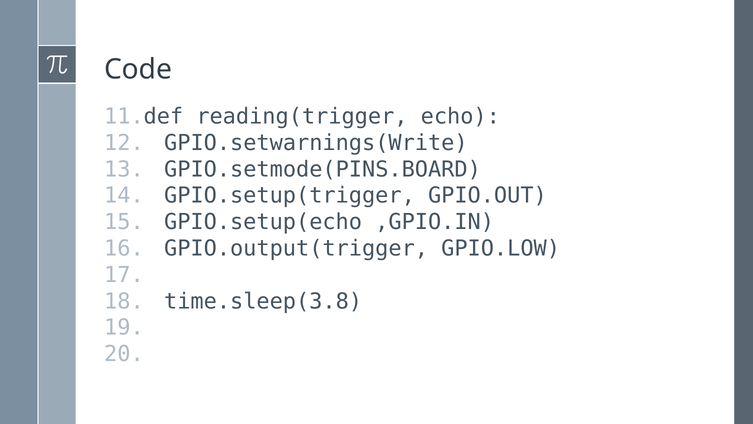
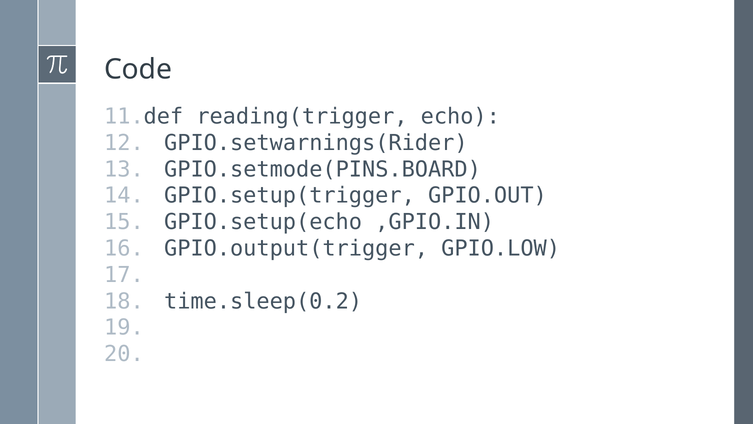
GPIO.setwarnings(Write: GPIO.setwarnings(Write -> GPIO.setwarnings(Rider
time.sleep(3.8: time.sleep(3.8 -> time.sleep(0.2
